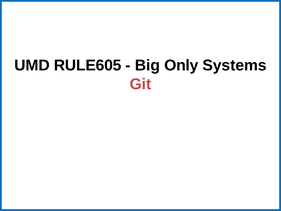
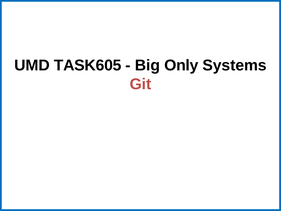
RULE605: RULE605 -> TASK605
